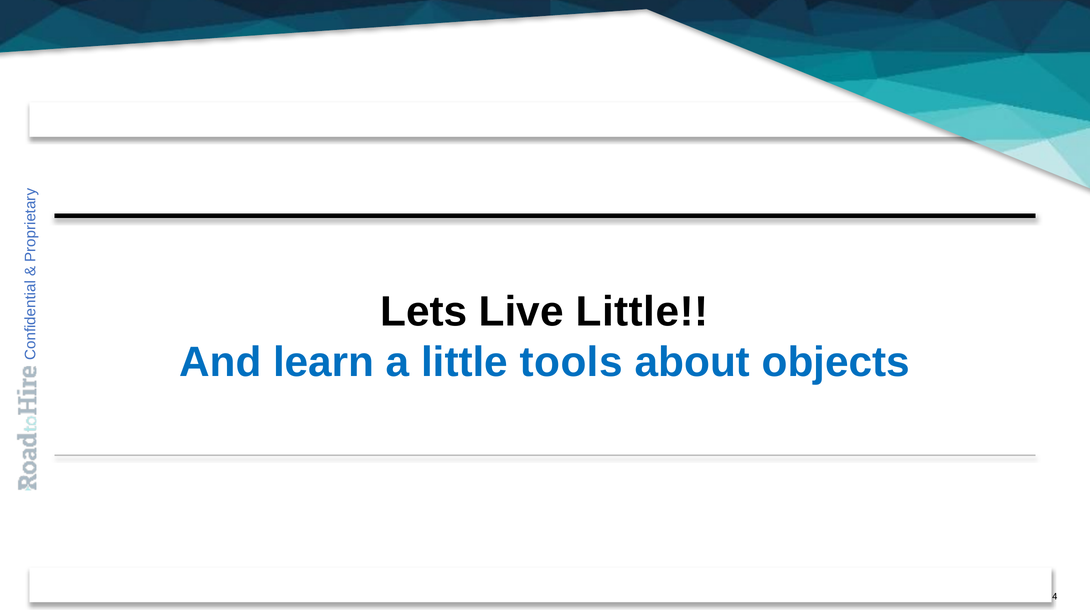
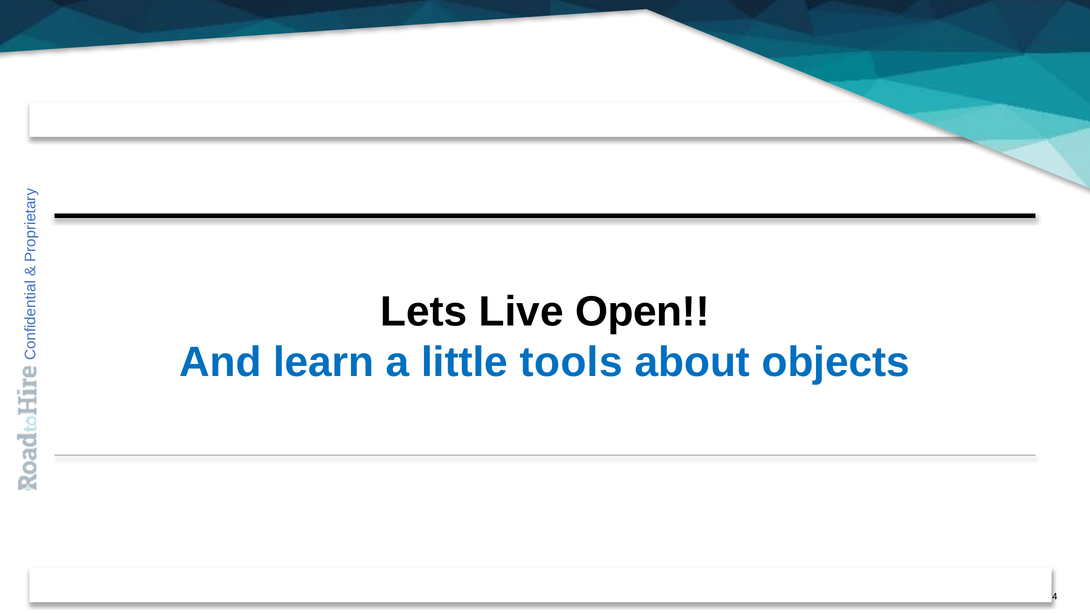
Live Little: Little -> Open
